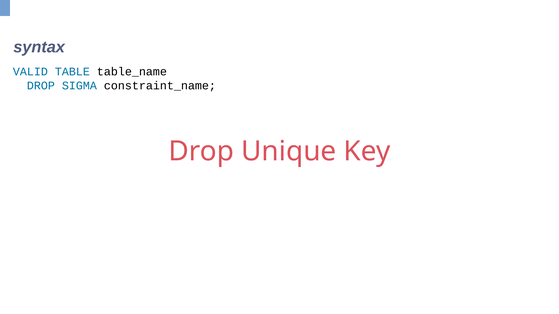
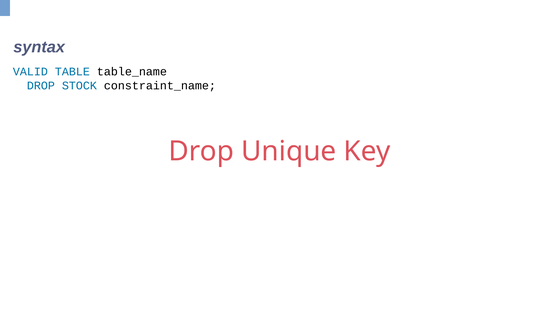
SIGMA: SIGMA -> STOCK
